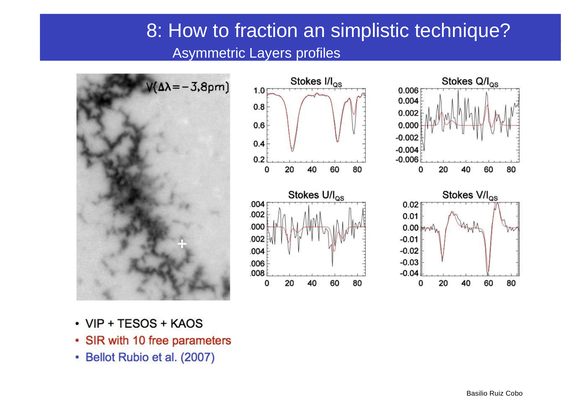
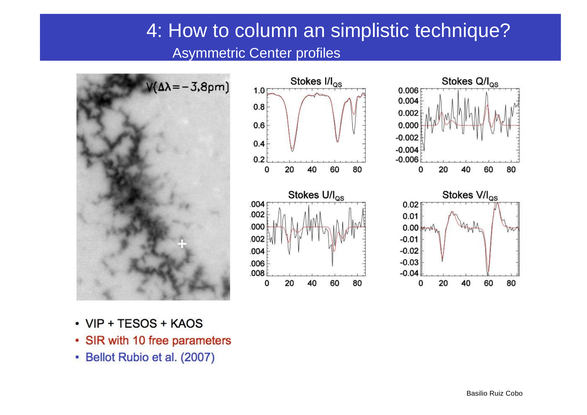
8: 8 -> 4
fraction: fraction -> column
Layers: Layers -> Center
